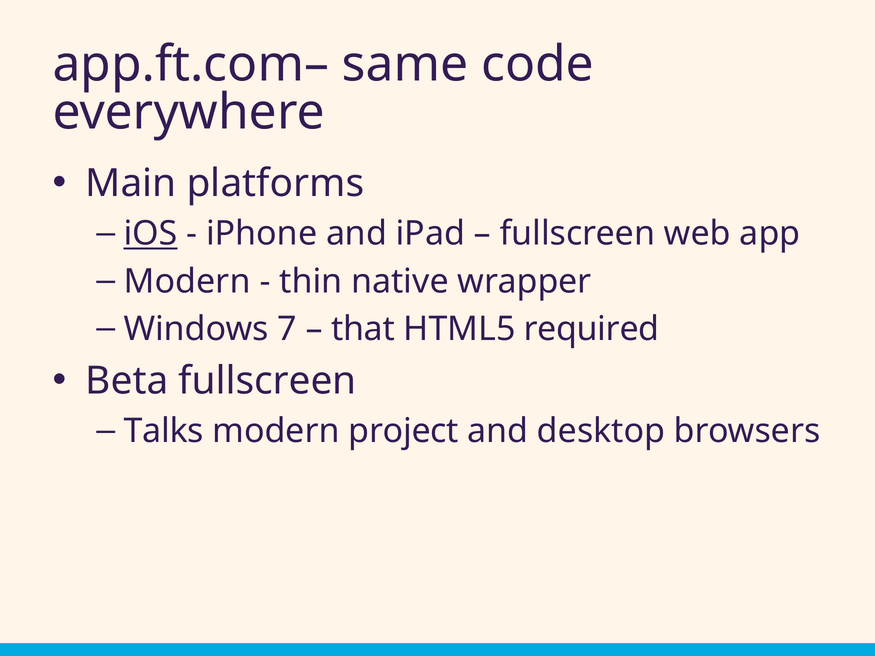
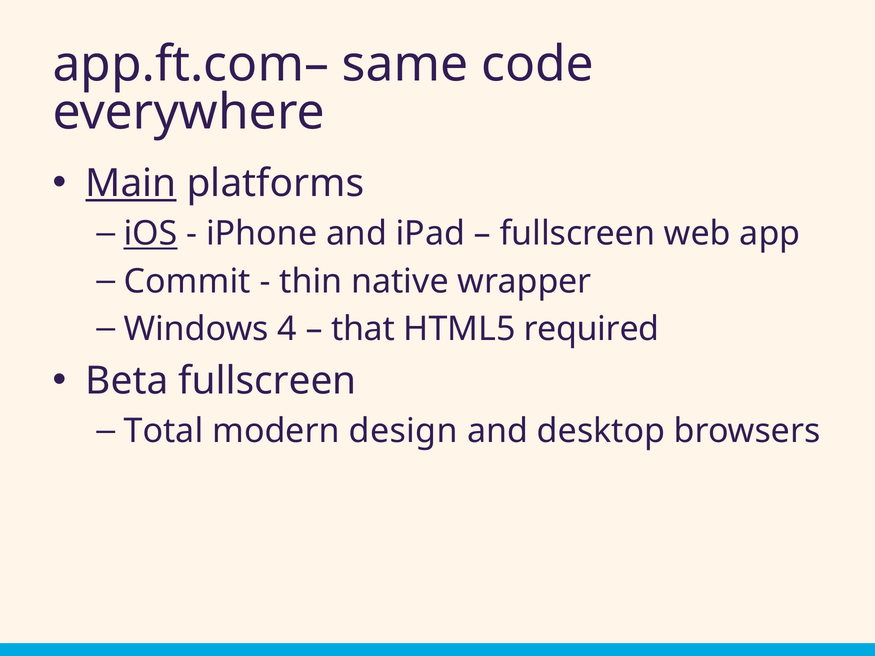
Main underline: none -> present
Modern at (187, 281): Modern -> Commit
7: 7 -> 4
Talks: Talks -> Total
project: project -> design
